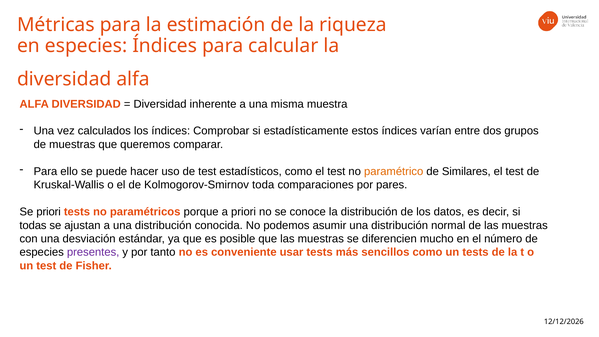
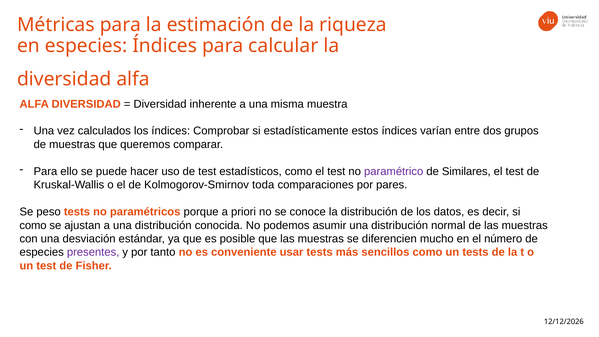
paramétrico colour: orange -> purple
Se priori: priori -> peso
todas at (33, 225): todas -> como
